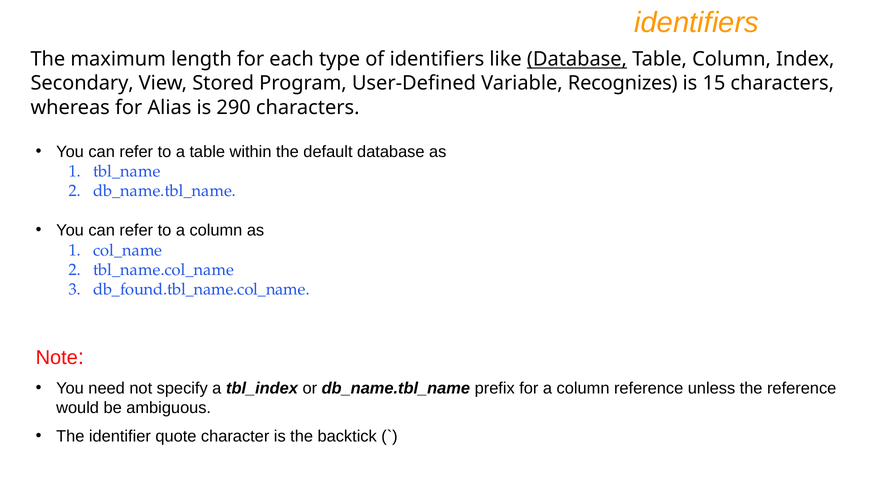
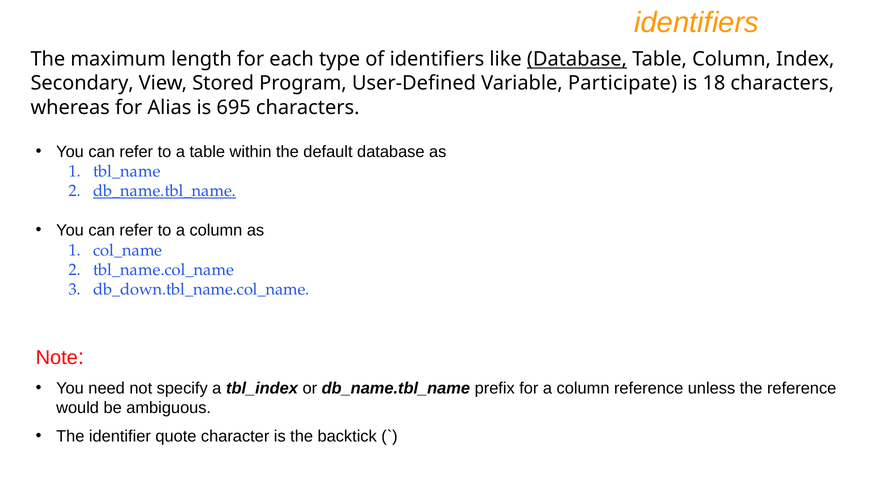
Recognizes: Recognizes -> Participate
15: 15 -> 18
290: 290 -> 695
db_name.tbl_name at (165, 191) underline: none -> present
db_found.tbl_name.col_name: db_found.tbl_name.col_name -> db_down.tbl_name.col_name
